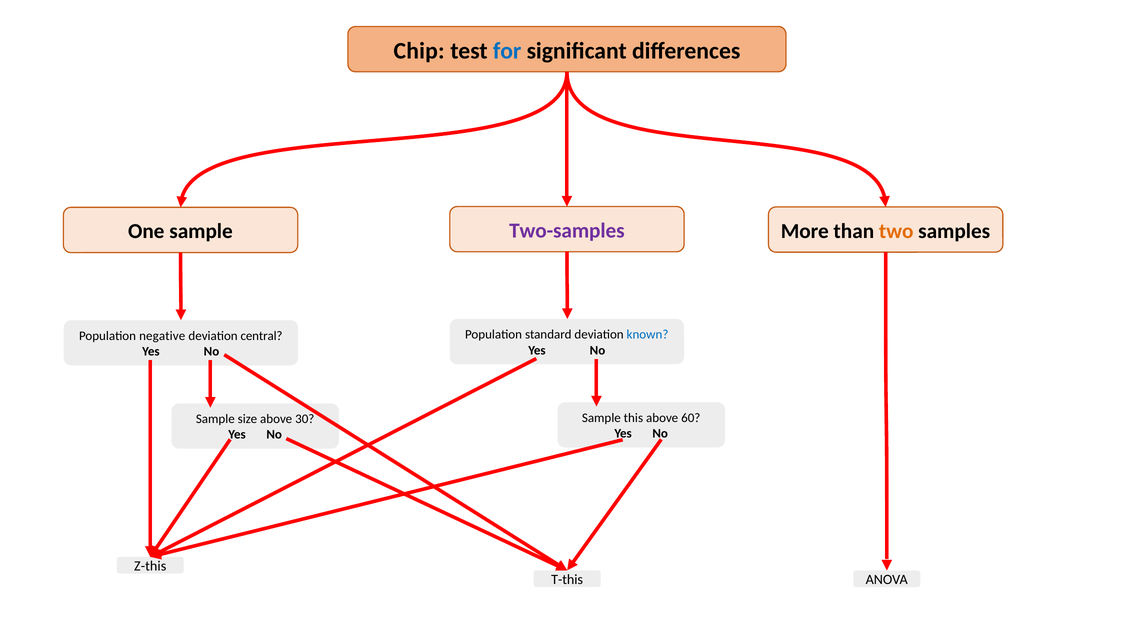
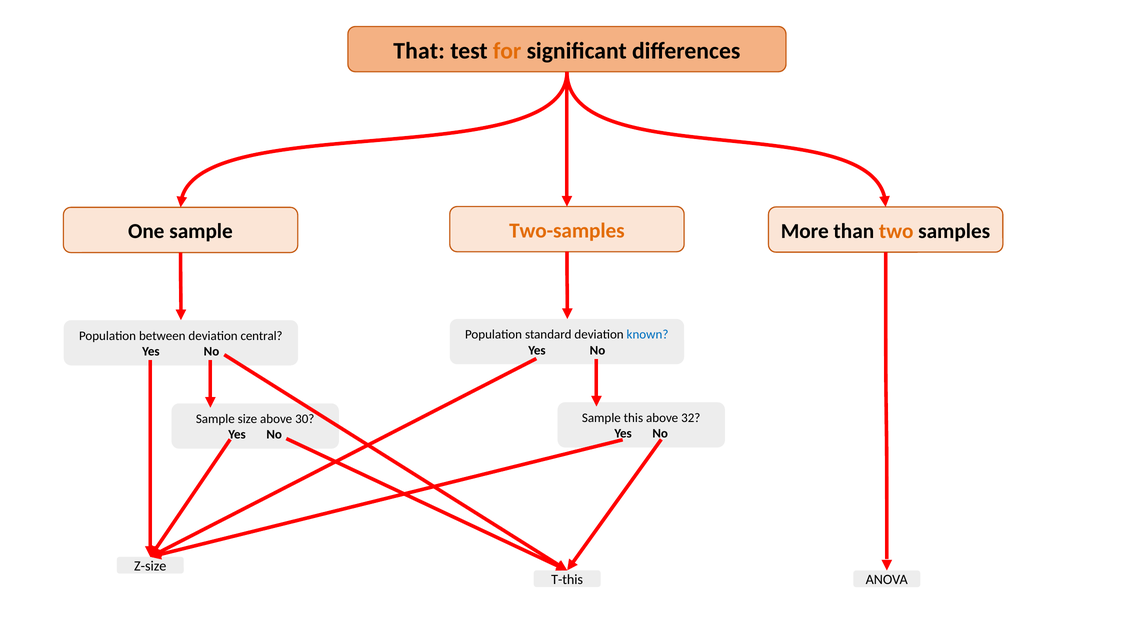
Chip: Chip -> That
for colour: blue -> orange
Two-samples colour: purple -> orange
negative: negative -> between
60: 60 -> 32
Z-this: Z-this -> Z-size
